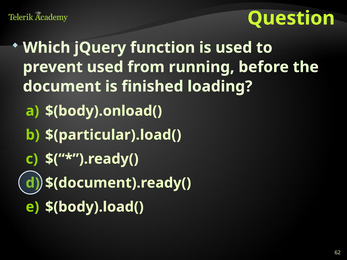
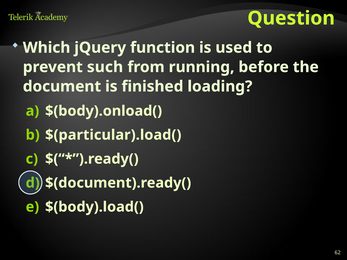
prevent used: used -> such
